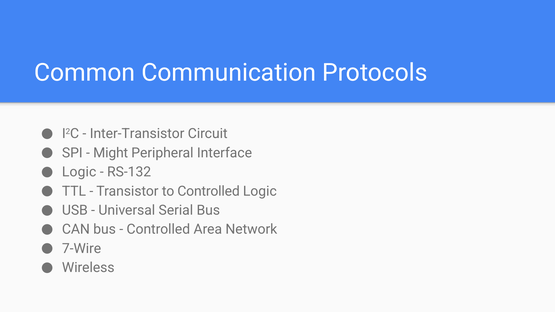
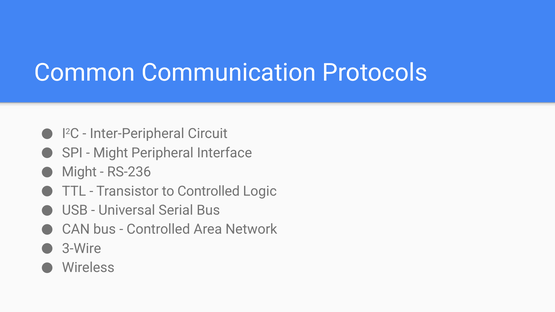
Inter-Transistor: Inter-Transistor -> Inter-Peripheral
Logic at (79, 172): Logic -> Might
RS-132: RS-132 -> RS-236
7-Wire: 7-Wire -> 3-Wire
